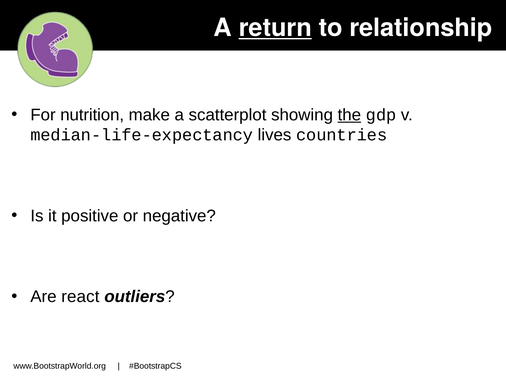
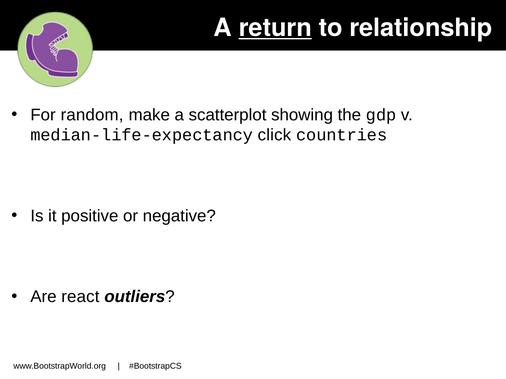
nutrition: nutrition -> random
the underline: present -> none
lives: lives -> click
